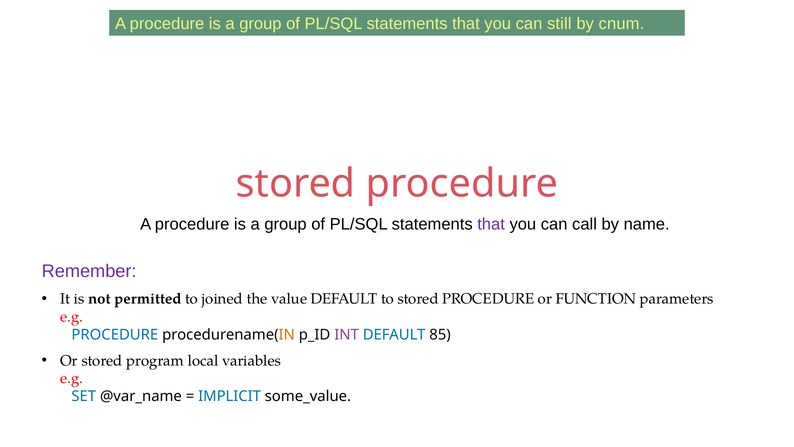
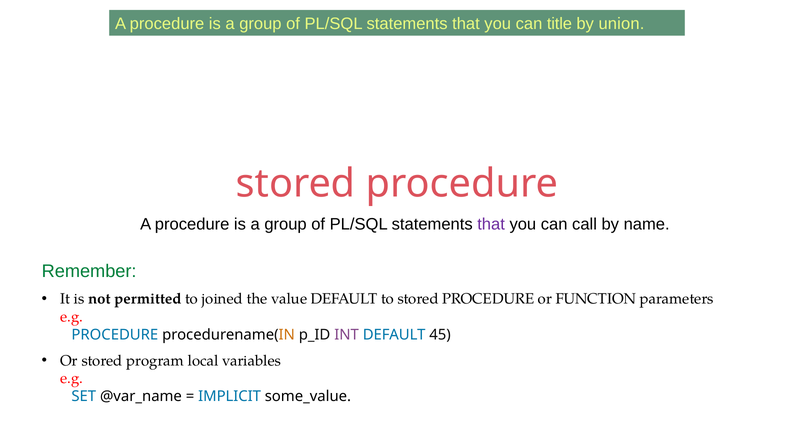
still: still -> title
cnum: cnum -> union
Remember colour: purple -> green
85: 85 -> 45
